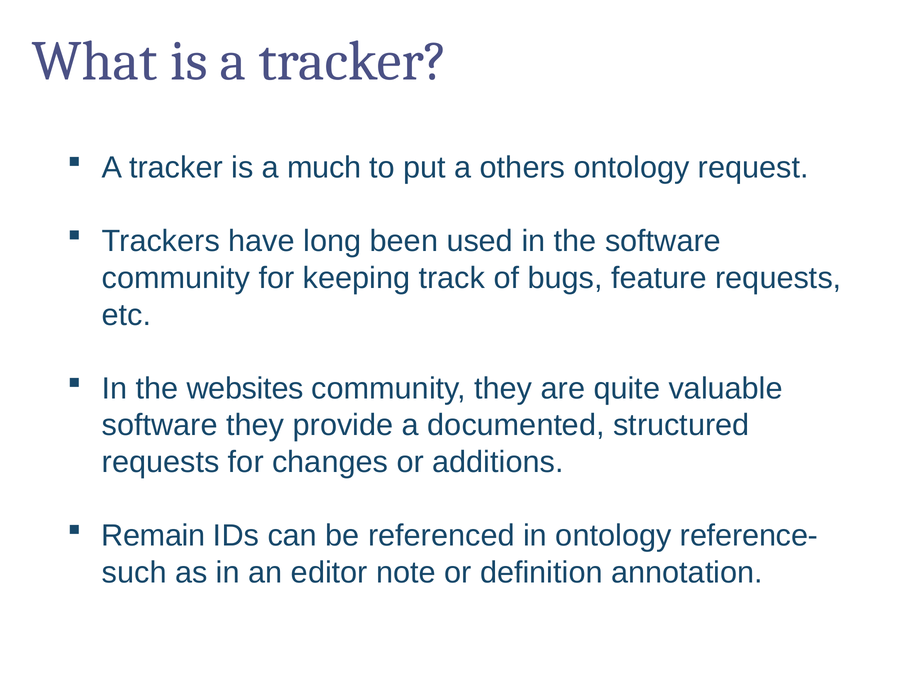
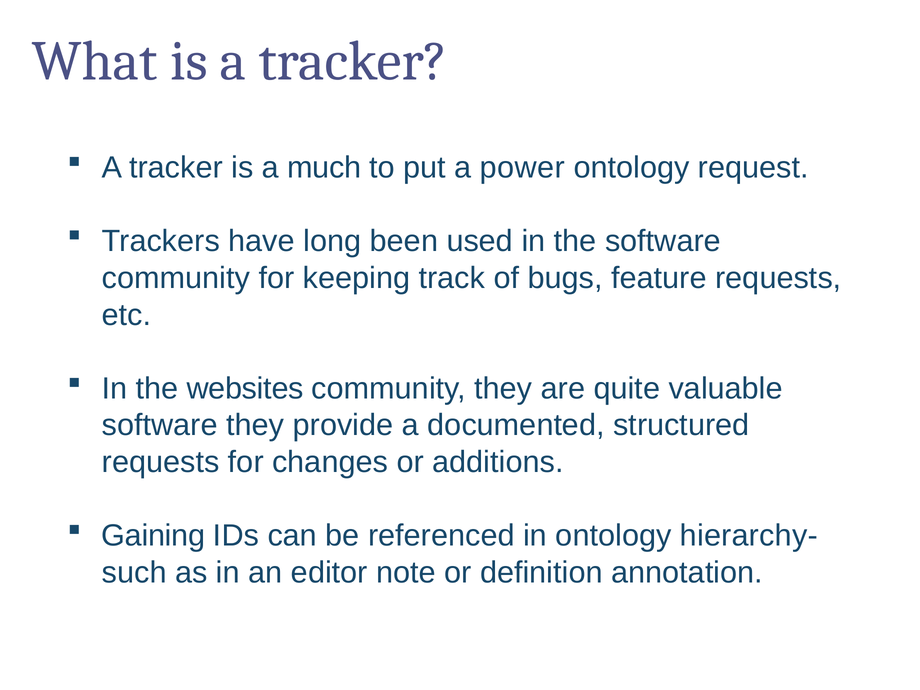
others: others -> power
Remain: Remain -> Gaining
reference-: reference- -> hierarchy-
